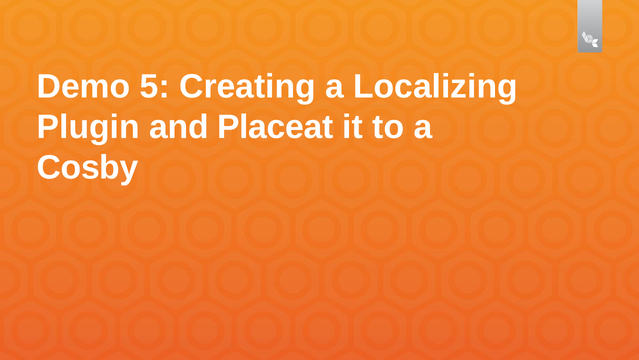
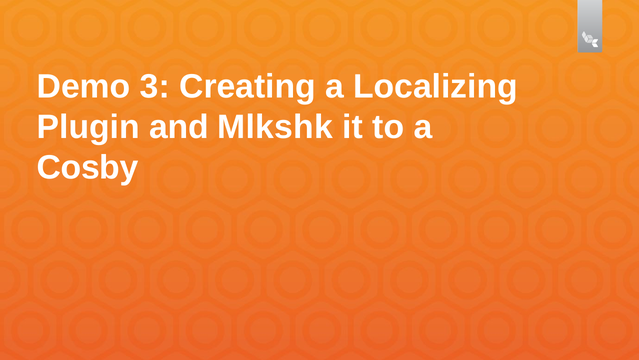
5: 5 -> 3
Placeat: Placeat -> Mlkshk
